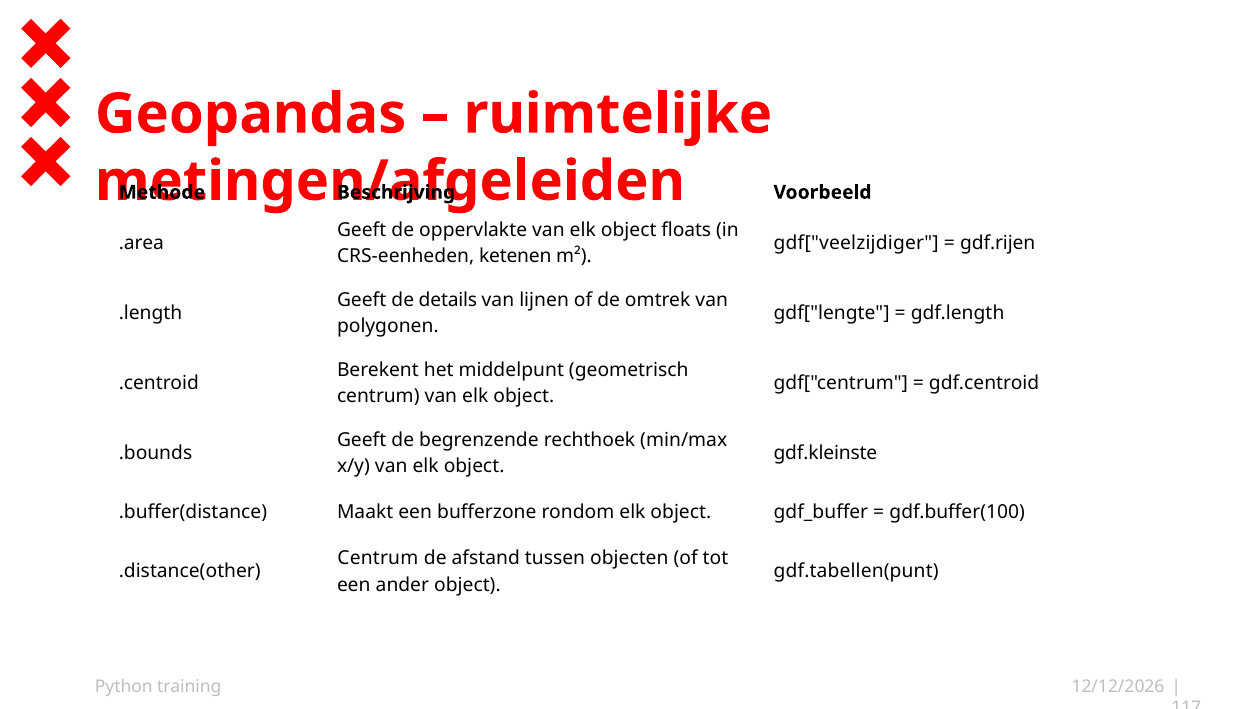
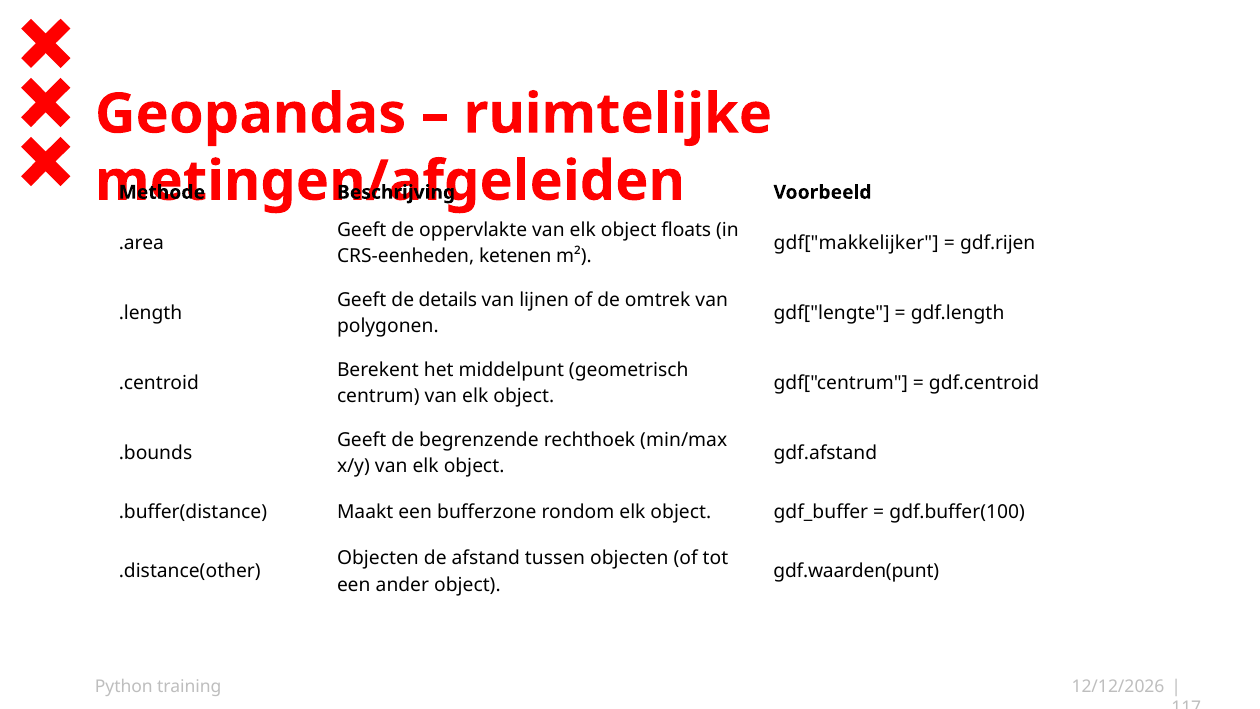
gdf["veelzijdiger: gdf["veelzijdiger -> gdf["makkelijker
gdf.kleinste: gdf.kleinste -> gdf.afstand
Centrum at (378, 558): Centrum -> Objecten
gdf.tabellen(punt: gdf.tabellen(punt -> gdf.waarden(punt
